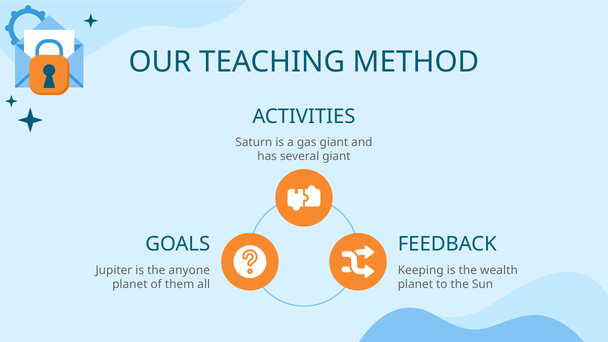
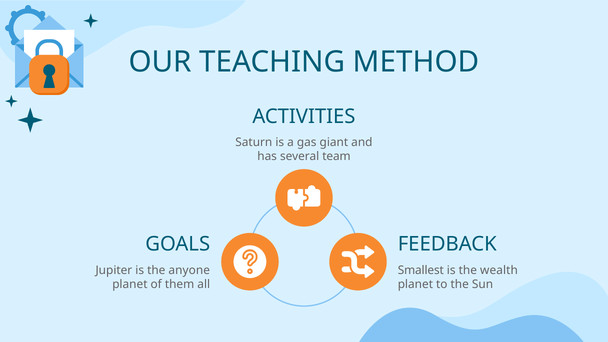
several giant: giant -> team
Keeping: Keeping -> Smallest
